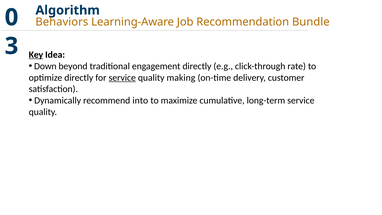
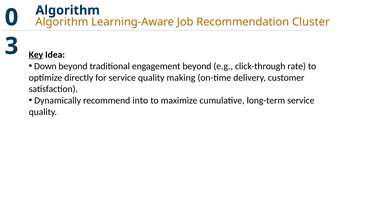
Behaviors at (62, 22): Behaviors -> Algorithm
Bundle: Bundle -> Cluster
engagement directly: directly -> beyond
service at (122, 78) underline: present -> none
